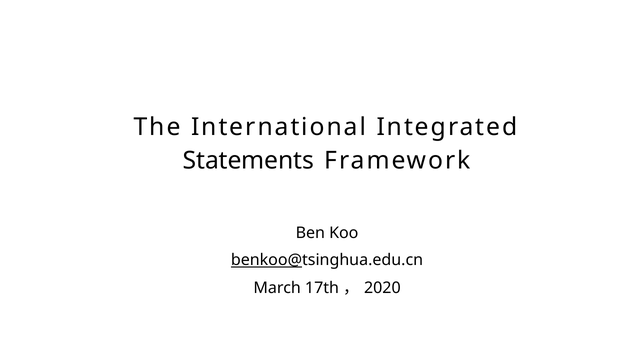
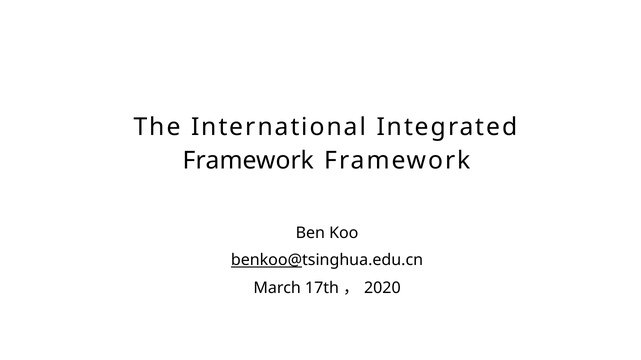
Statements at (248, 161): Statements -> Framework
